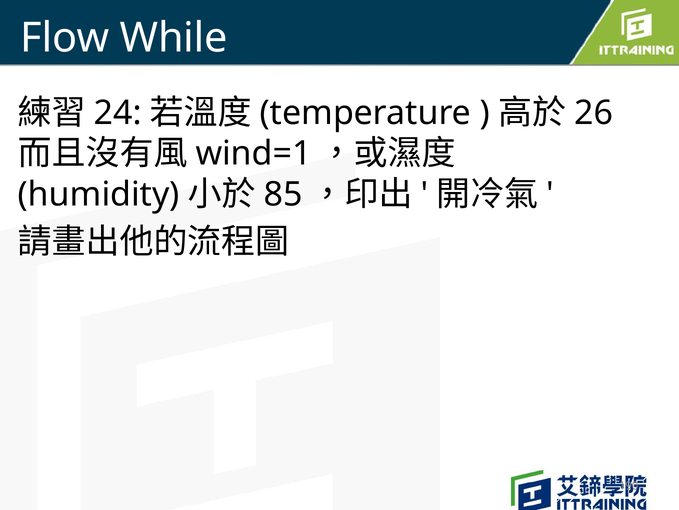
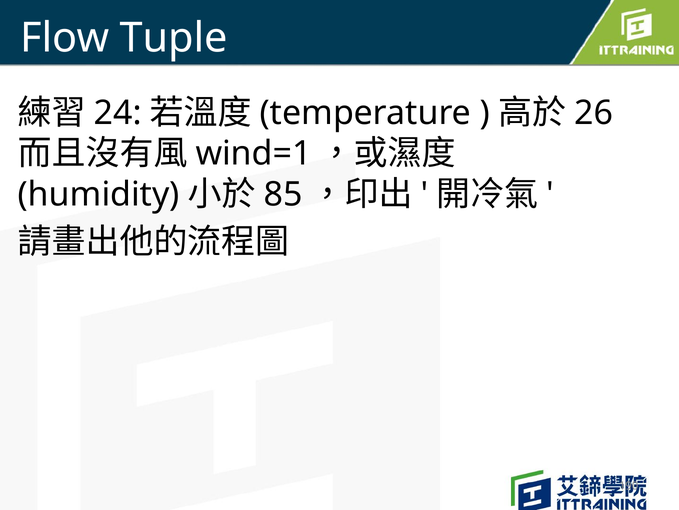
While: While -> Tuple
